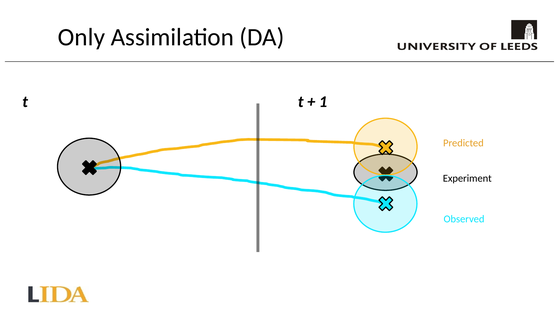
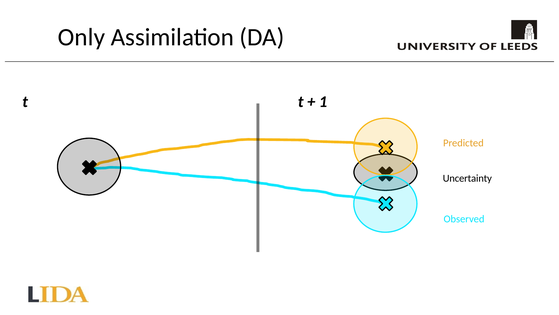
Experiment: Experiment -> Uncertainty
